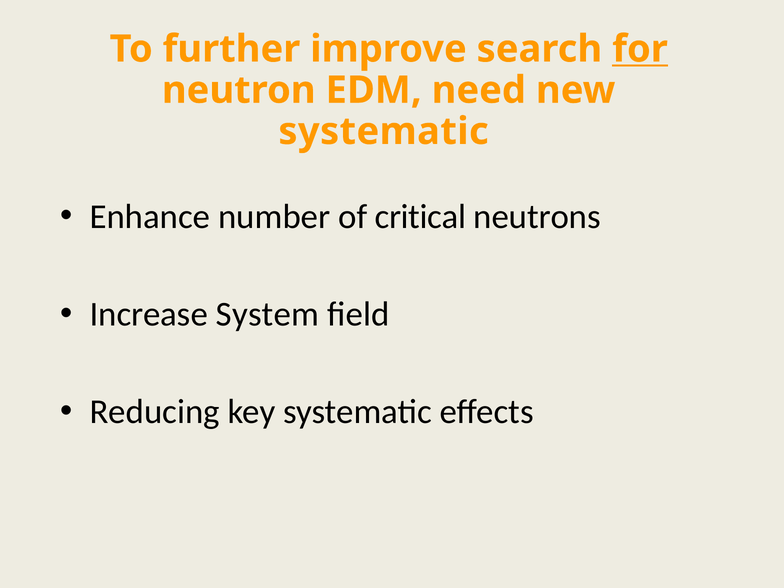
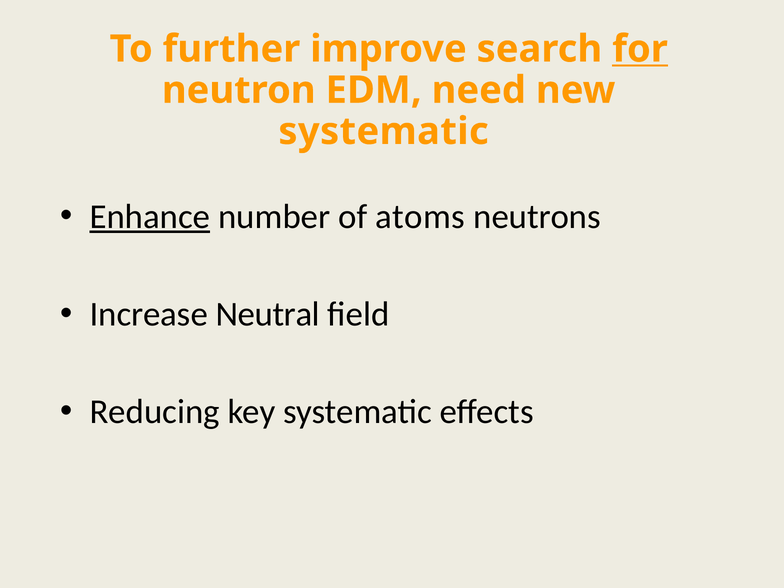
Enhance underline: none -> present
critical: critical -> atoms
System: System -> Neutral
